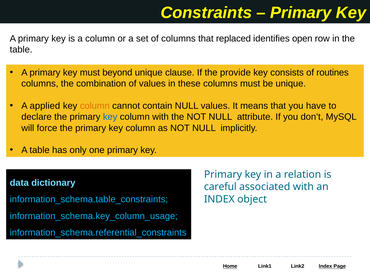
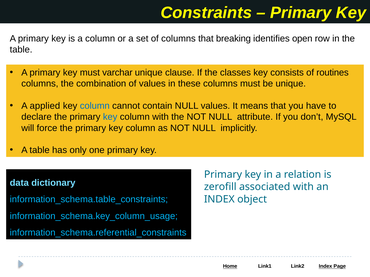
replaced: replaced -> breaking
beyond: beyond -> varchar
provide: provide -> classes
column at (95, 106) colour: orange -> blue
careful: careful -> zerofill
